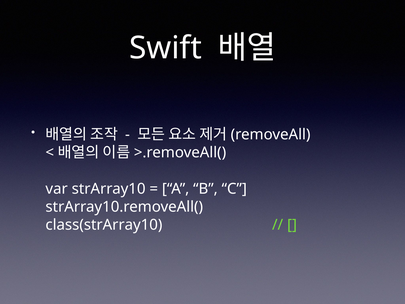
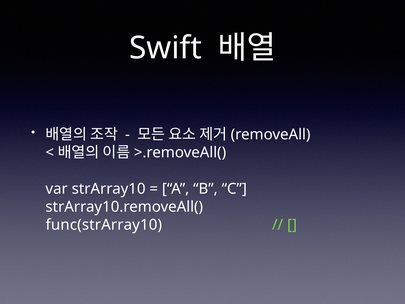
class(strArray10: class(strArray10 -> func(strArray10
